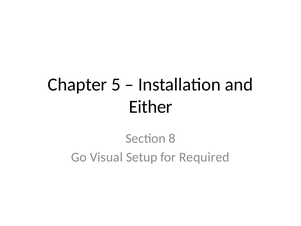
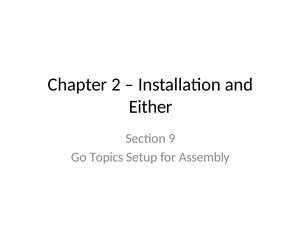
5: 5 -> 2
8: 8 -> 9
Visual: Visual -> Topics
Required: Required -> Assembly
